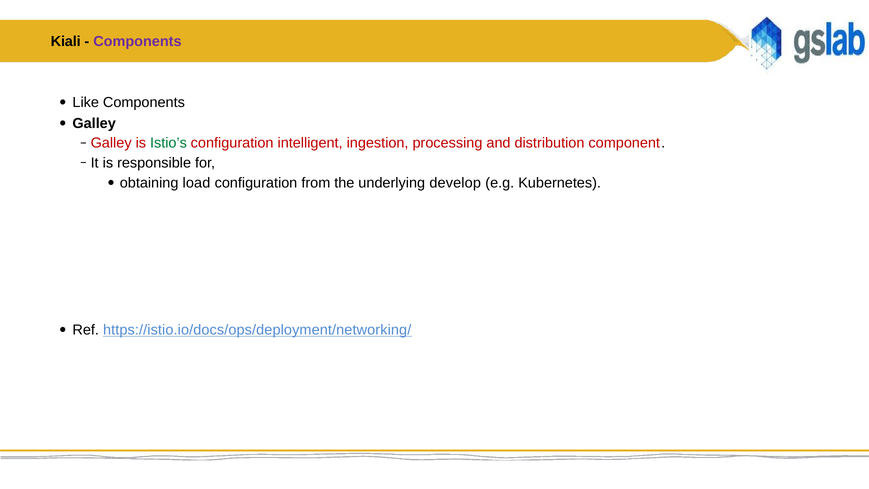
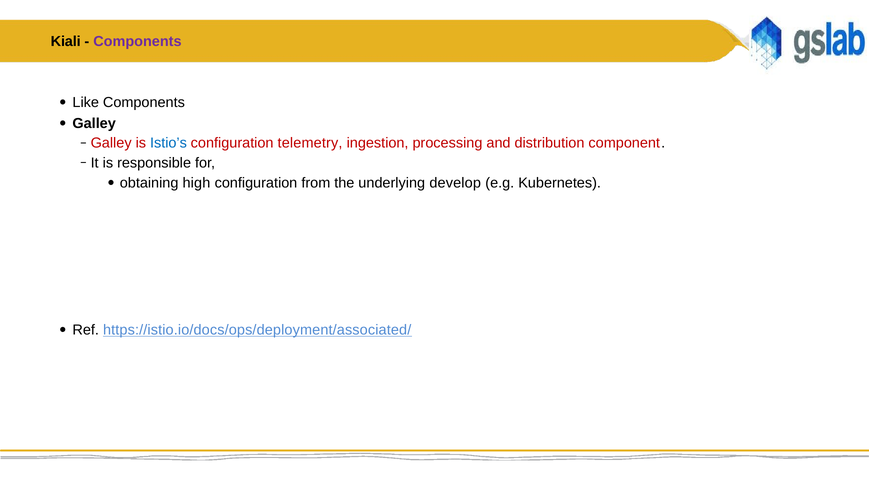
Istio’s colour: green -> blue
intelligent: intelligent -> telemetry
load: load -> high
https://istio.io/docs/ops/deployment/networking/: https://istio.io/docs/ops/deployment/networking/ -> https://istio.io/docs/ops/deployment/associated/
